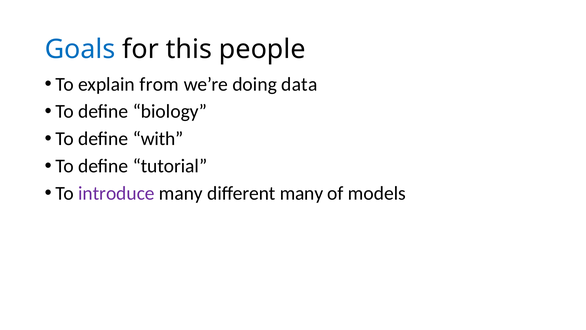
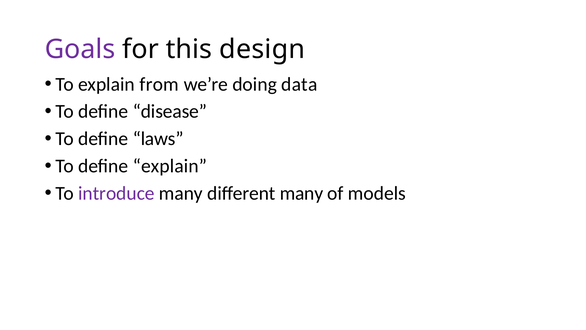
Goals colour: blue -> purple
people: people -> design
biology: biology -> disease
with: with -> laws
define tutorial: tutorial -> explain
